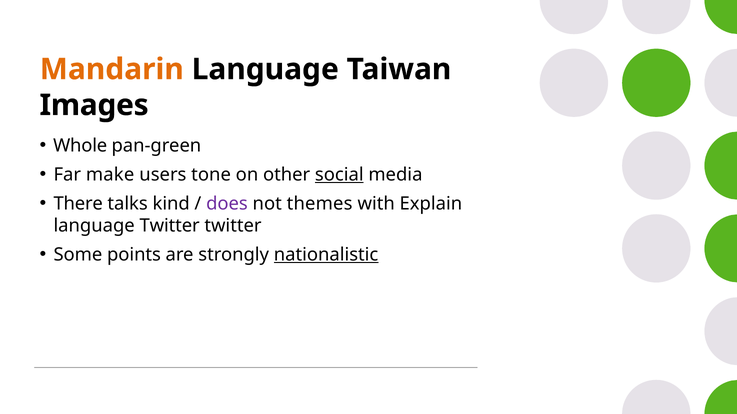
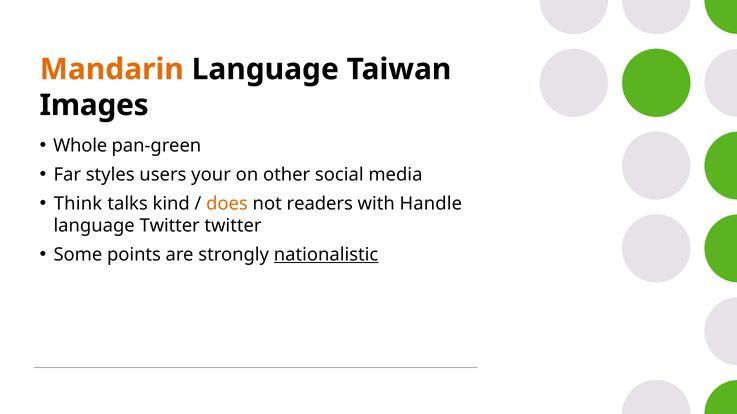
make: make -> styles
tone: tone -> your
social underline: present -> none
There: There -> Think
does colour: purple -> orange
themes: themes -> readers
Explain: Explain -> Handle
